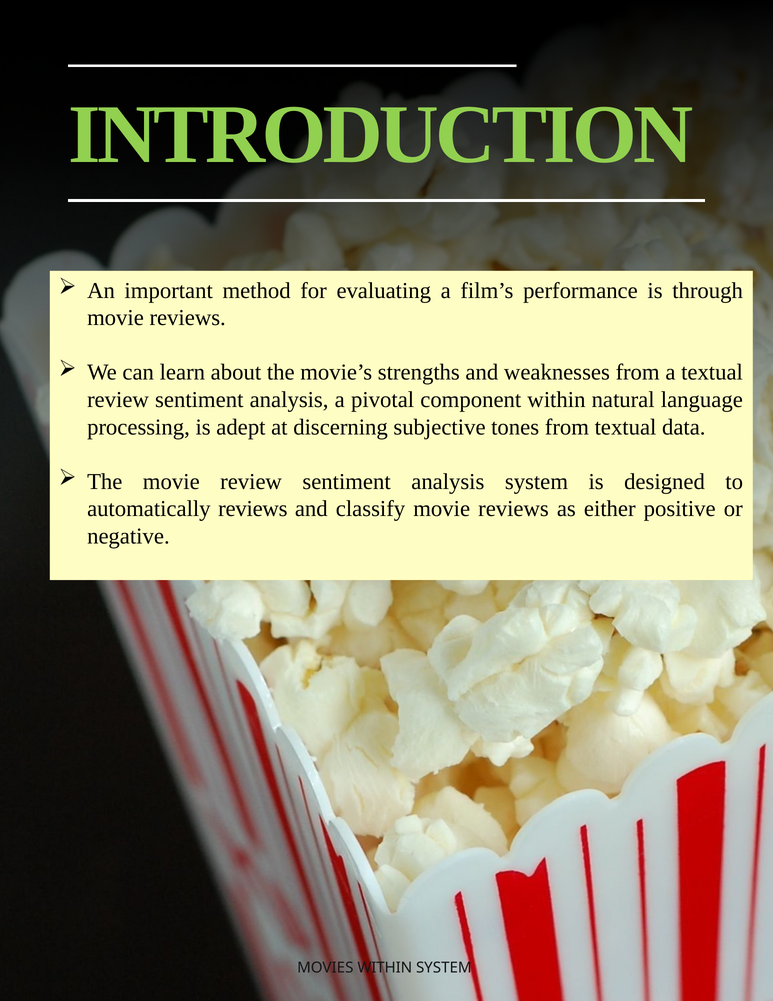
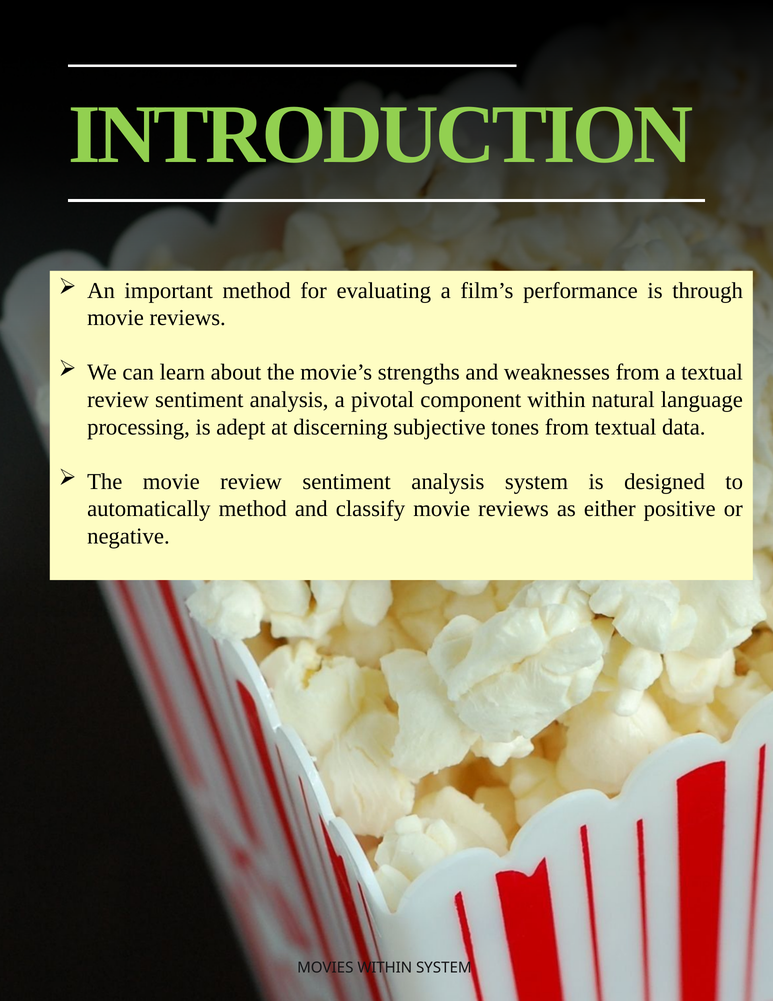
automatically reviews: reviews -> method
